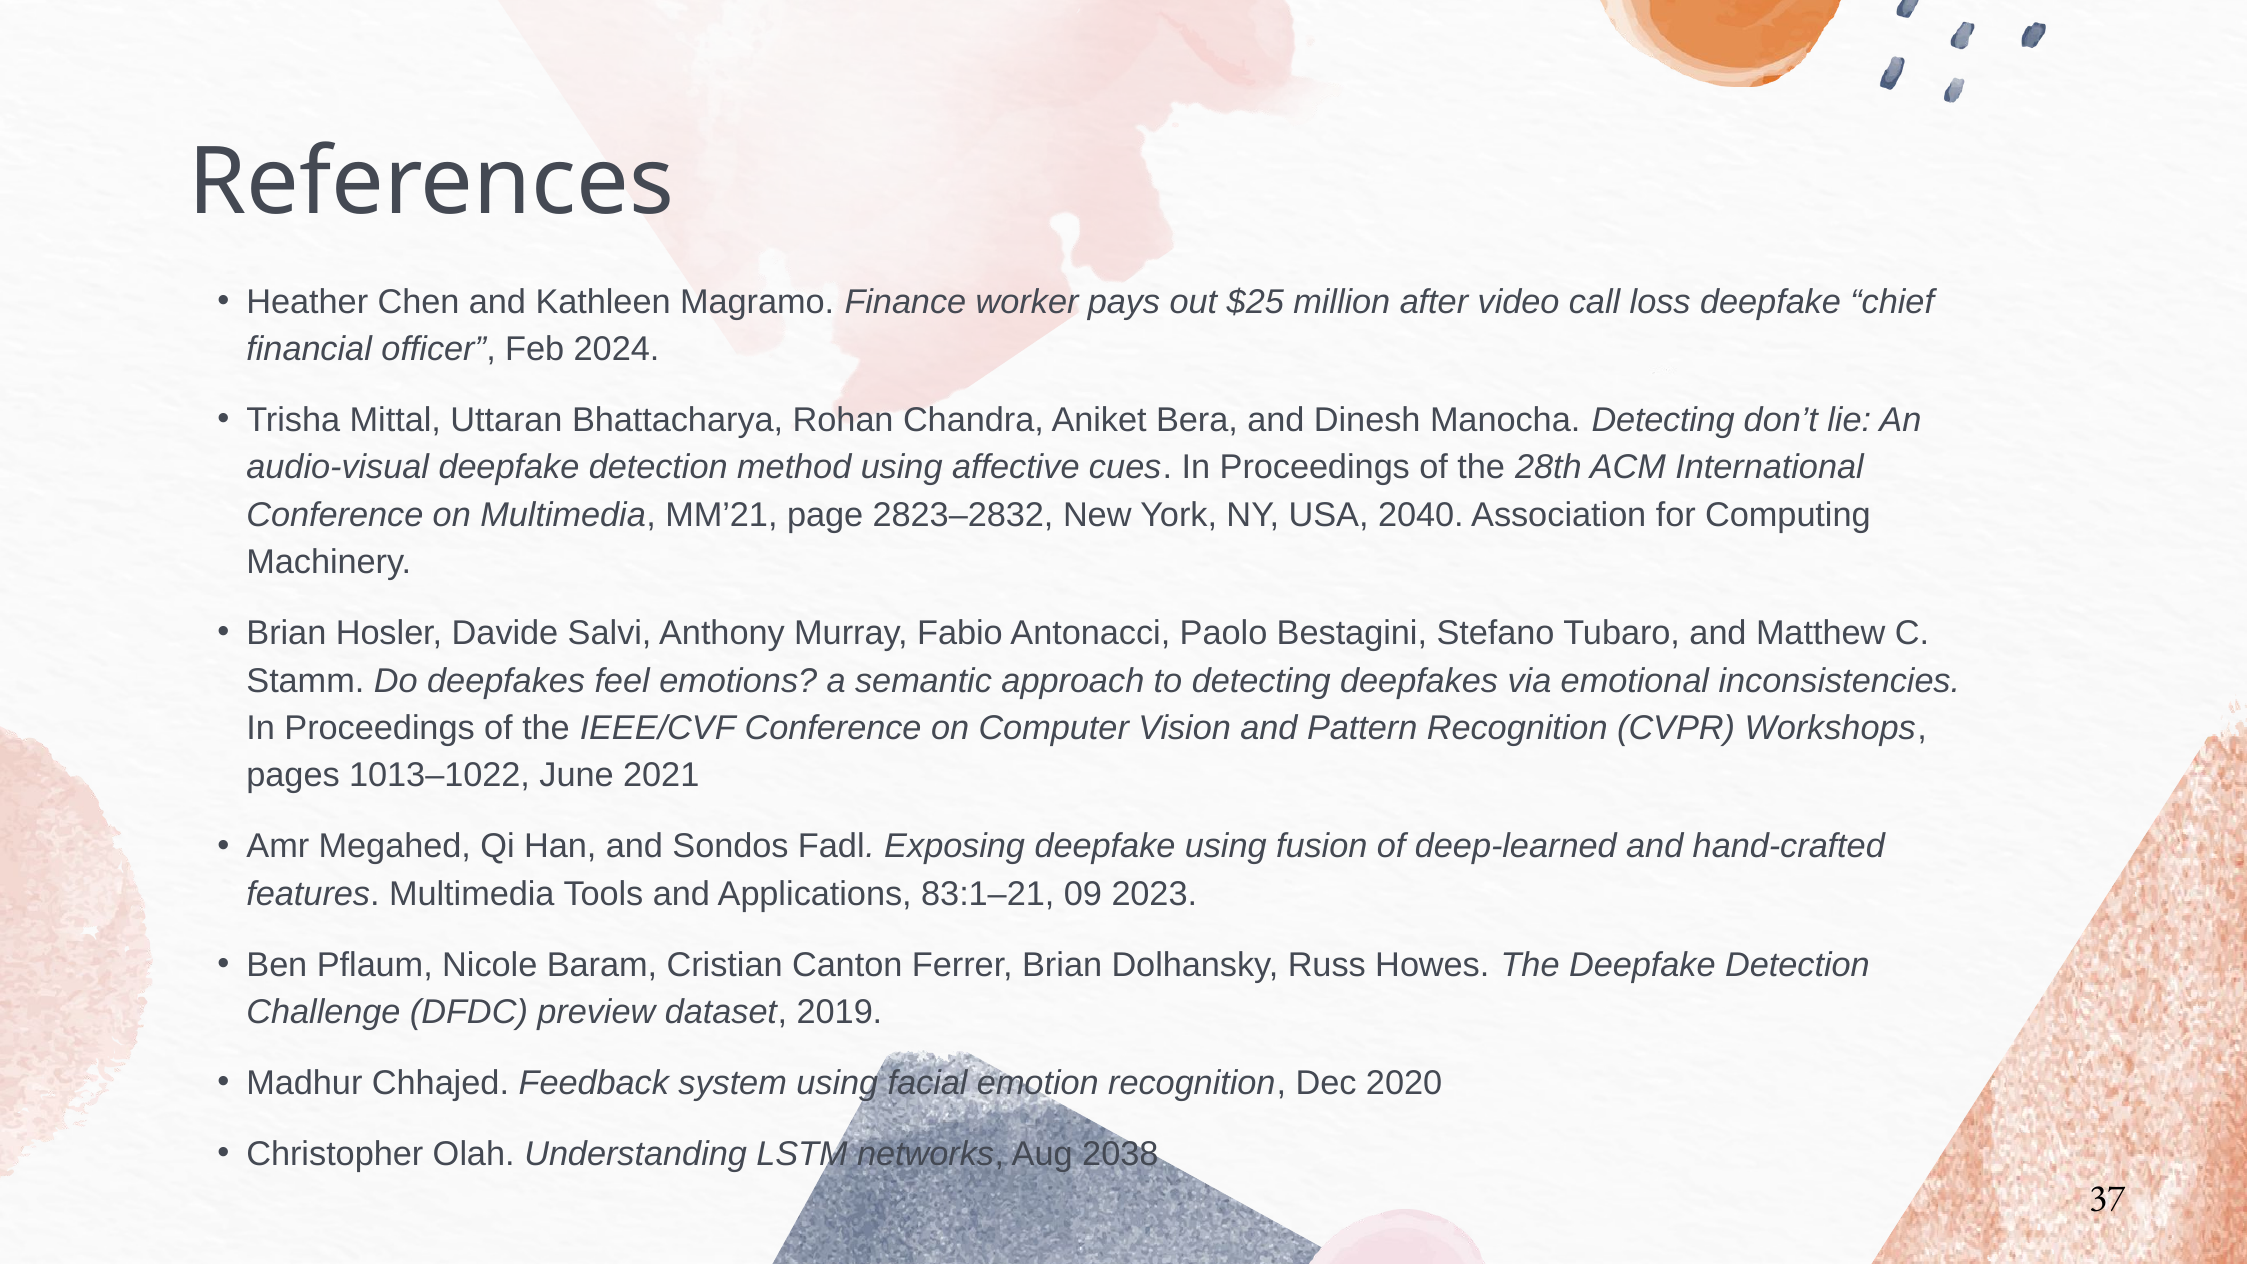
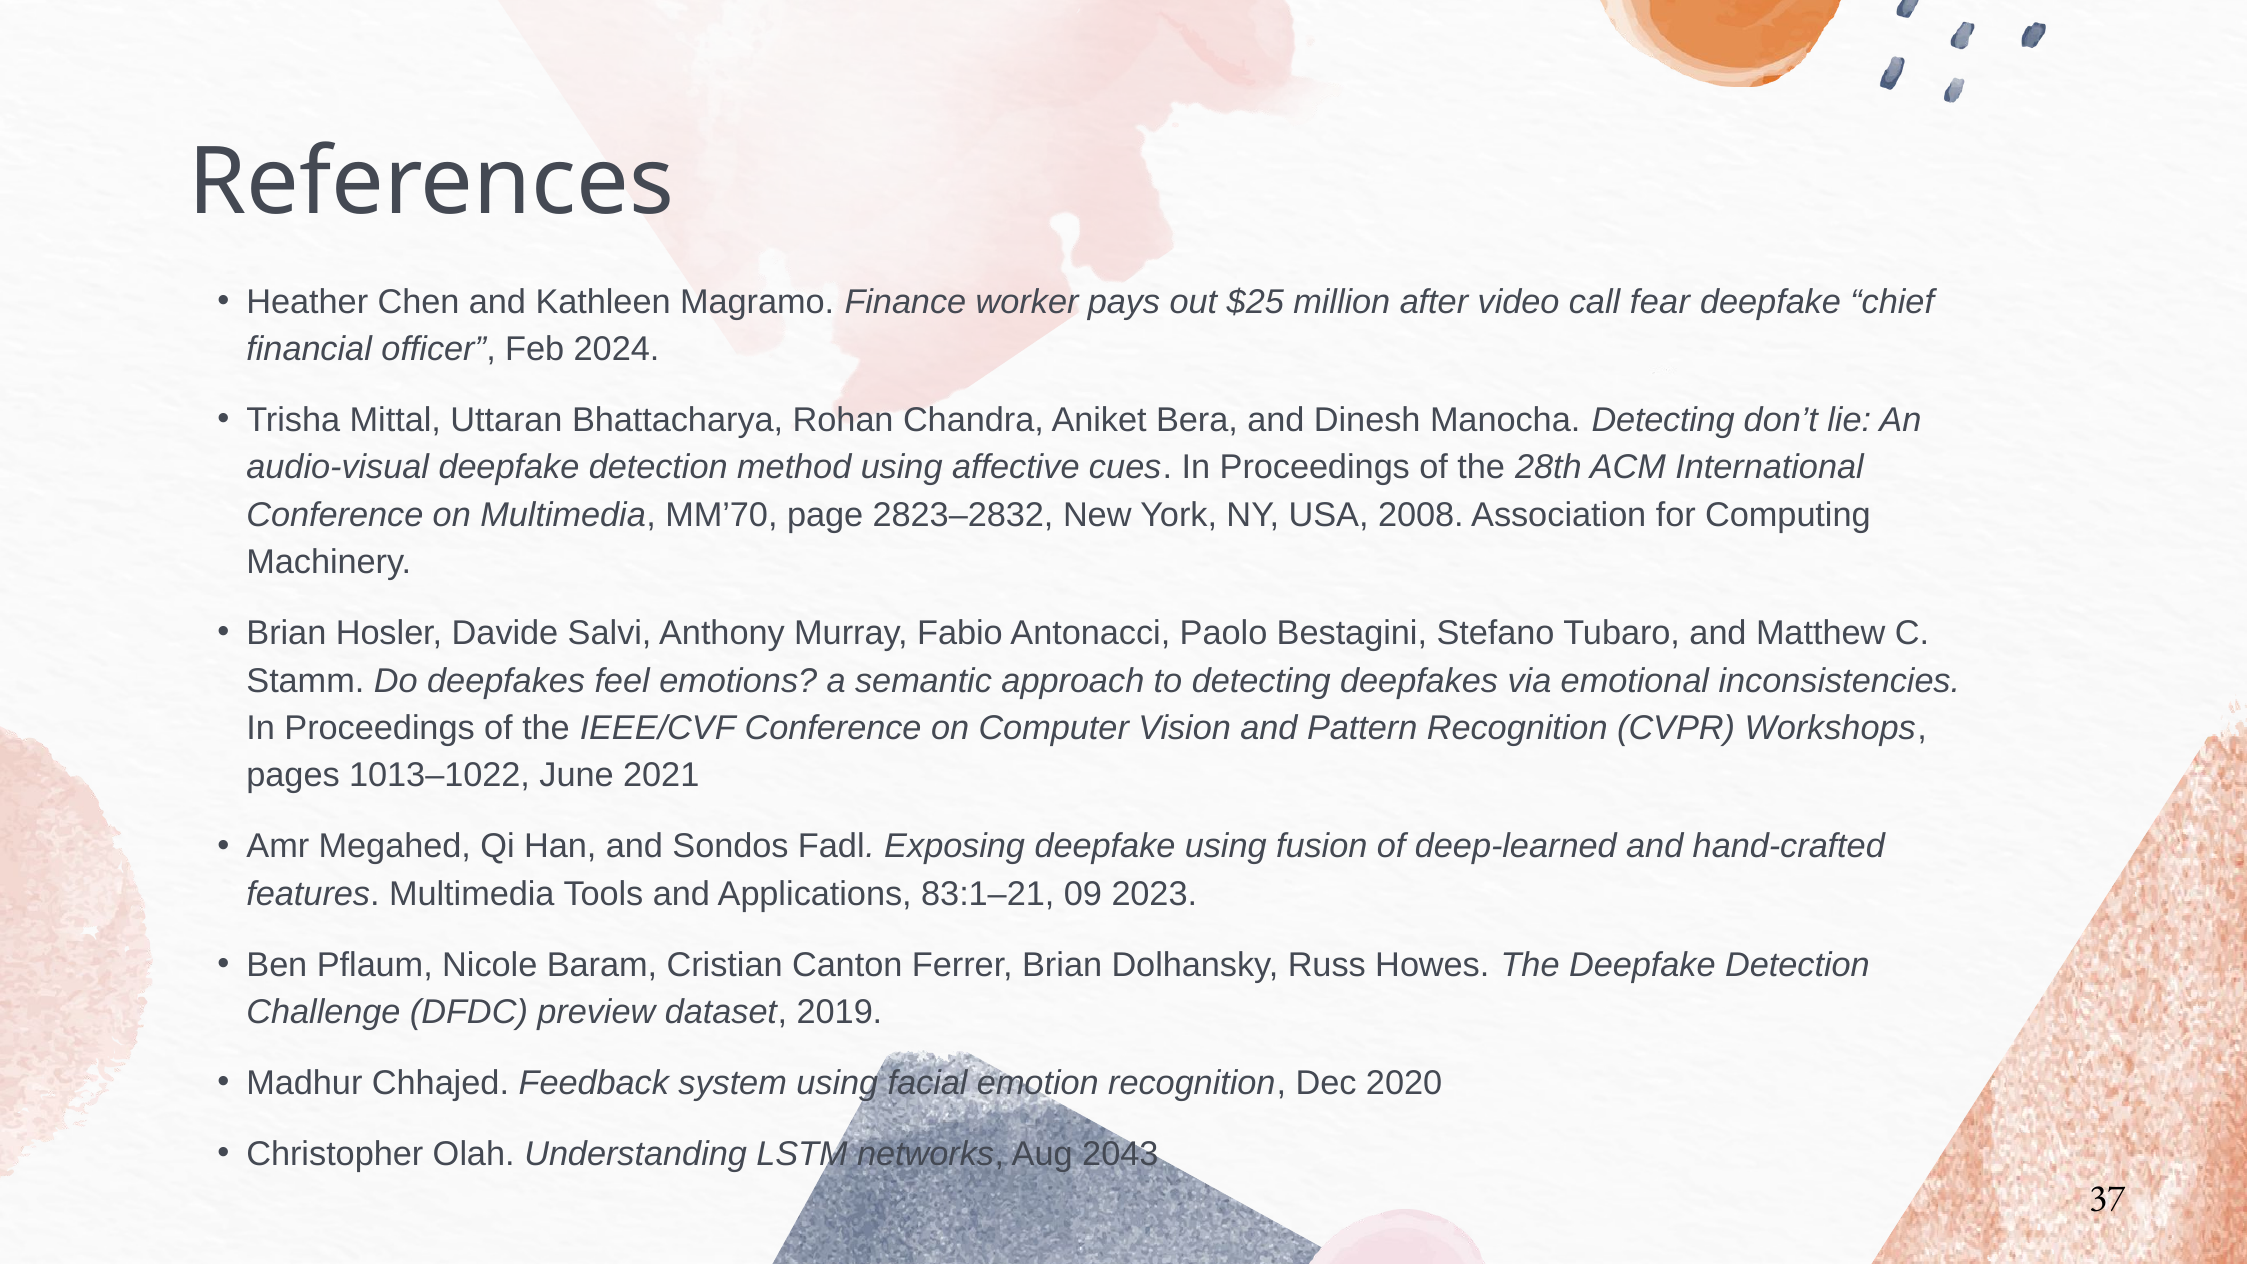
loss: loss -> fear
MM’21: MM’21 -> MM’70
2040: 2040 -> 2008
2038: 2038 -> 2043
